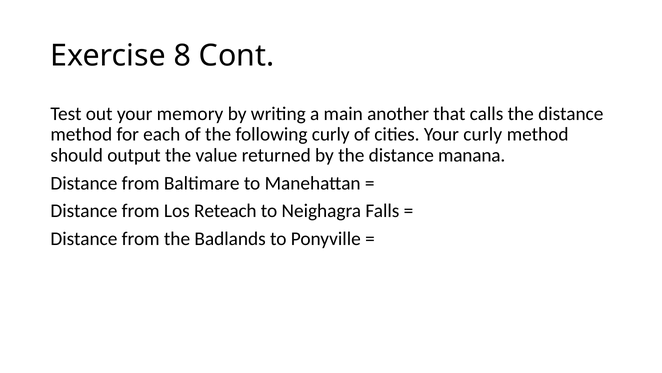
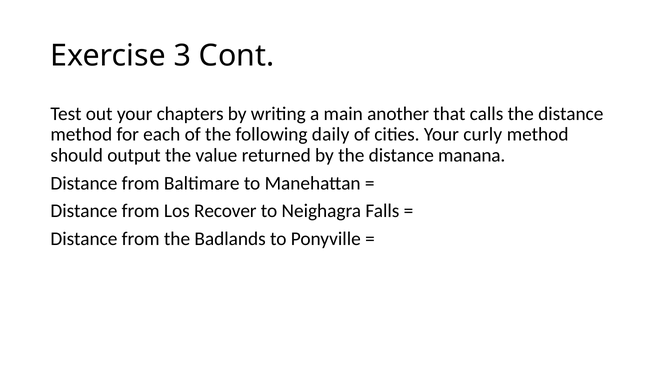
8: 8 -> 3
memory: memory -> chapters
following curly: curly -> daily
Reteach: Reteach -> Recover
